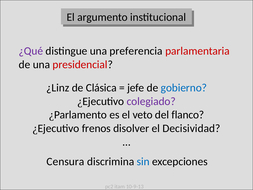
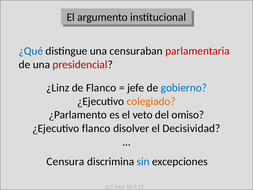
¿Qué colour: purple -> blue
preferencia: preferencia -> censuraban
de Clásica: Clásica -> Flanco
colegiado colour: purple -> orange
flanco: flanco -> omiso
¿Ejecutivo frenos: frenos -> flanco
